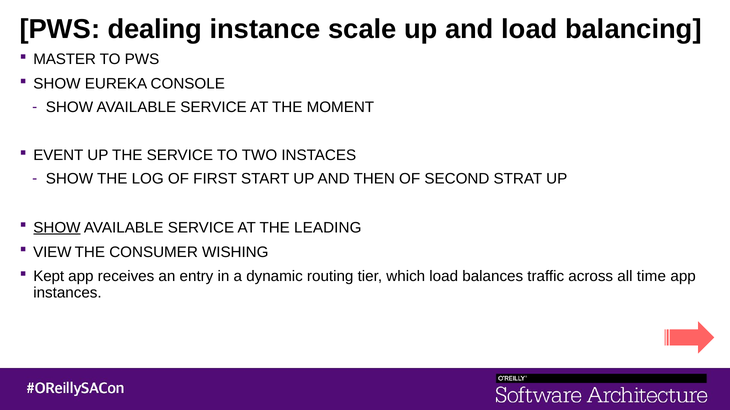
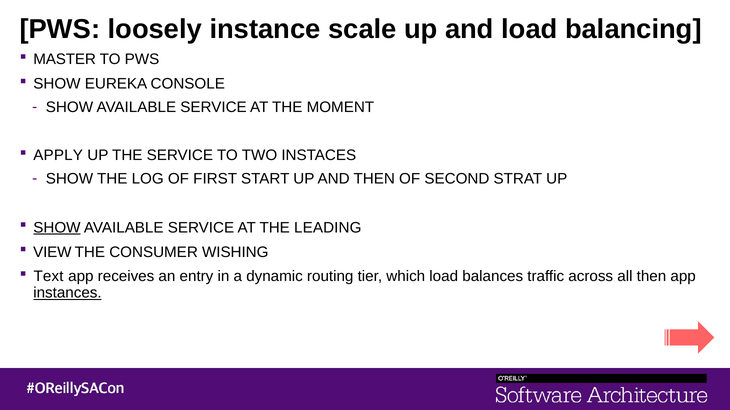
dealing: dealing -> loosely
EVENT: EVENT -> APPLY
Kept: Kept -> Text
all time: time -> then
instances underline: none -> present
